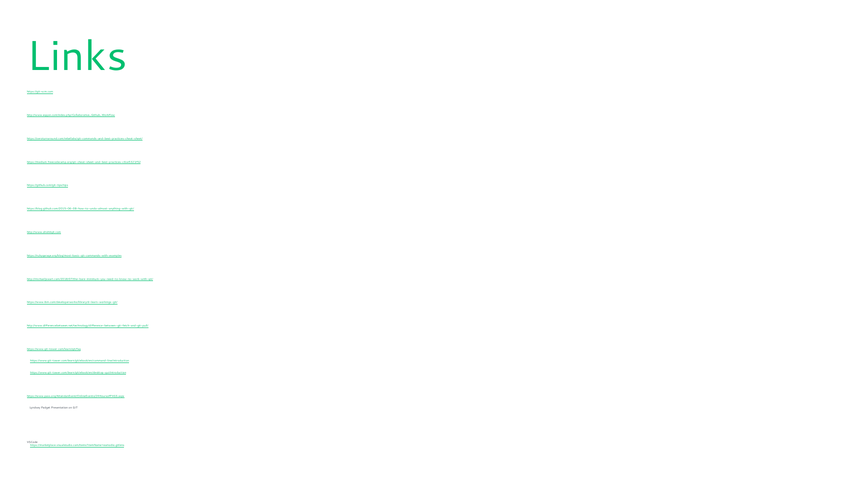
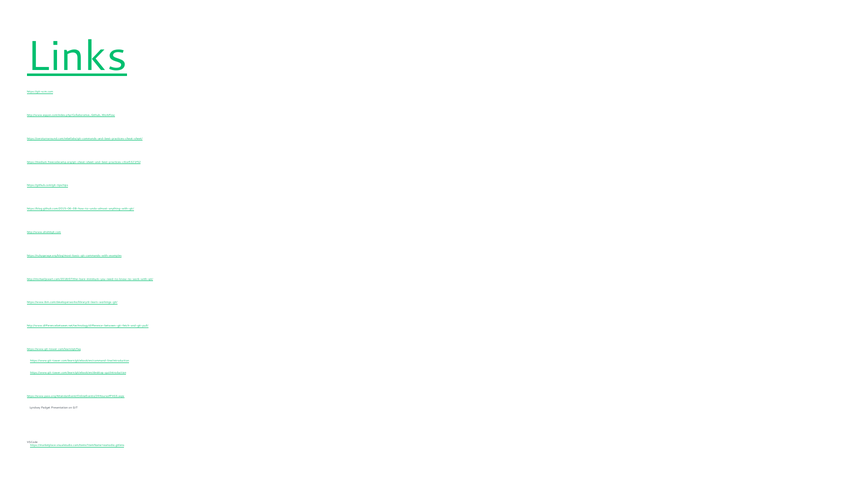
Links underline: none -> present
